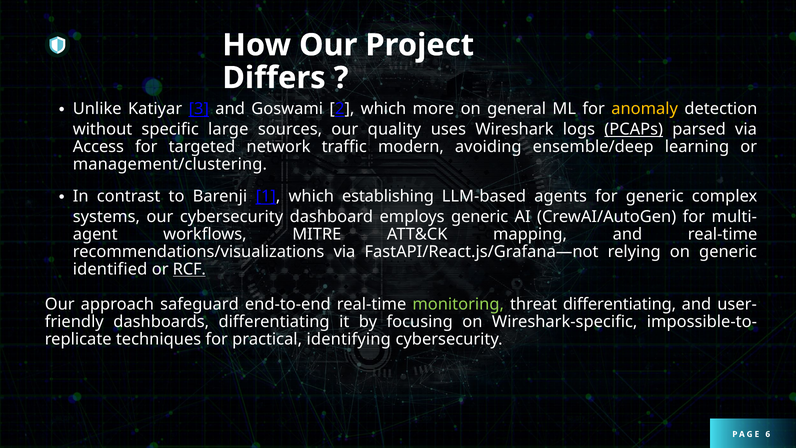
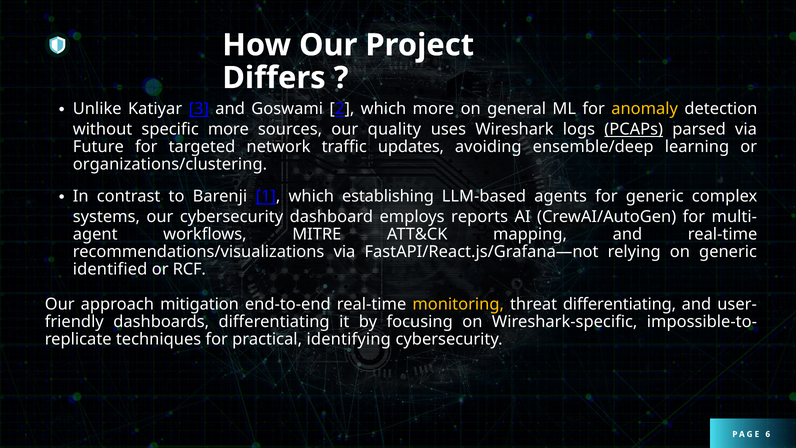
specific large: large -> more
Access: Access -> Future
modern: modern -> updates
management/clustering: management/clustering -> organizations/clustering
employs generic: generic -> reports
RCF underline: present -> none
safeguard: safeguard -> mitigation
monitoring colour: light green -> yellow
